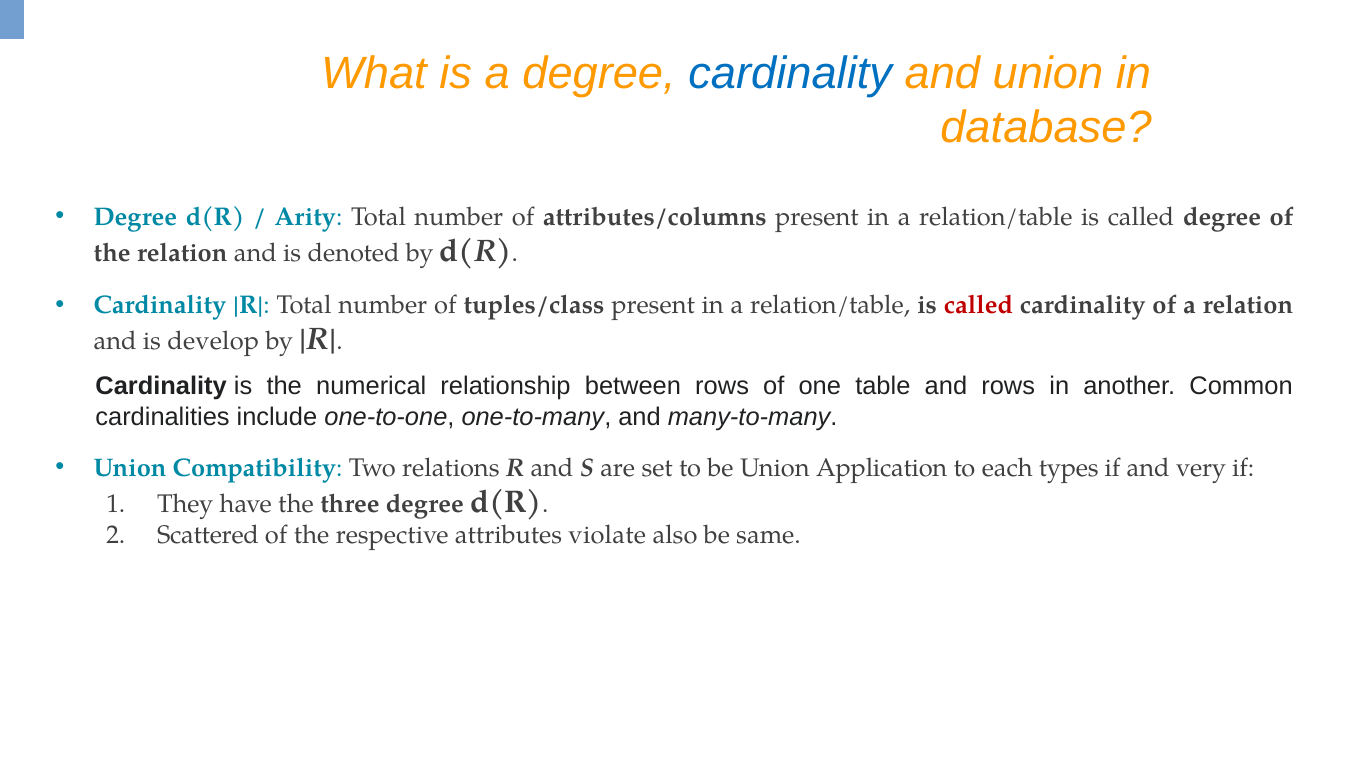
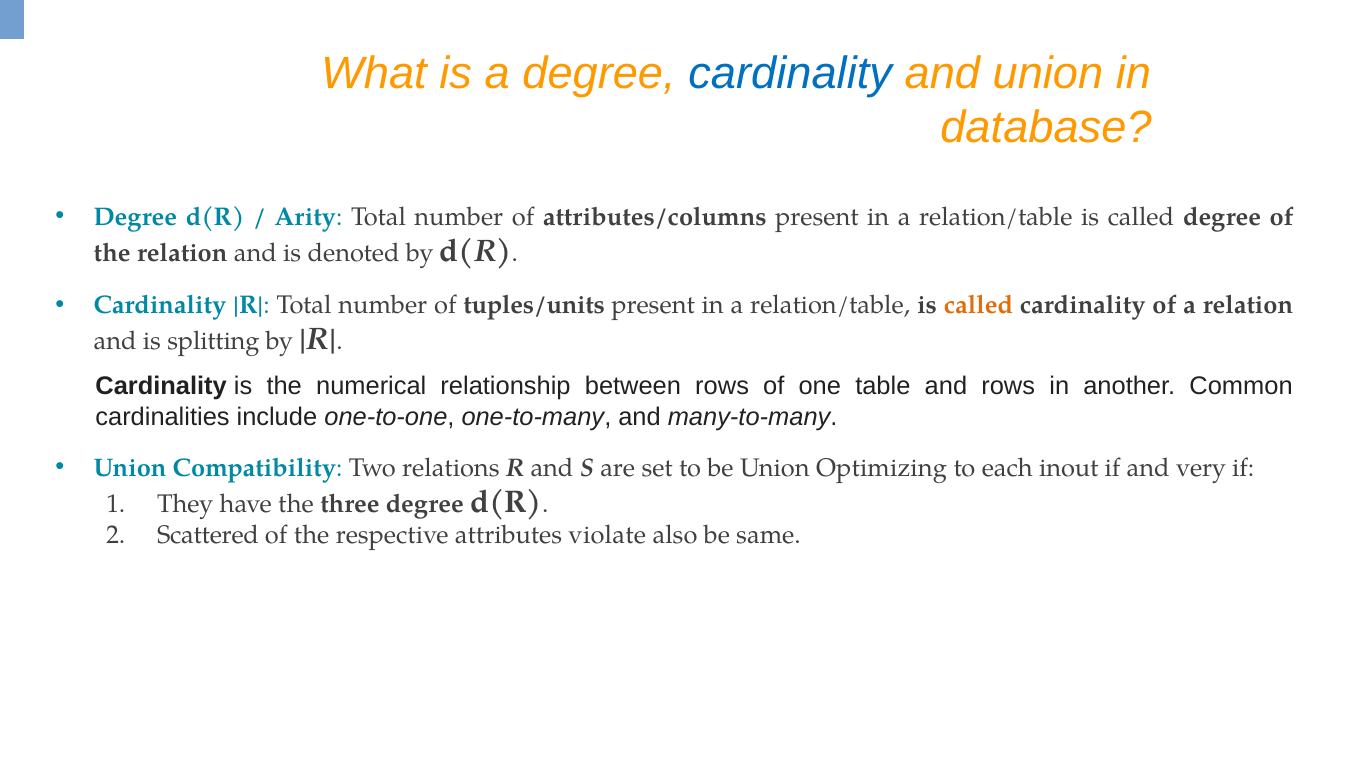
tuples/class: tuples/class -> tuples/units
called at (979, 305) colour: red -> orange
develop: develop -> splitting
Application: Application -> Optimizing
types: types -> inout
